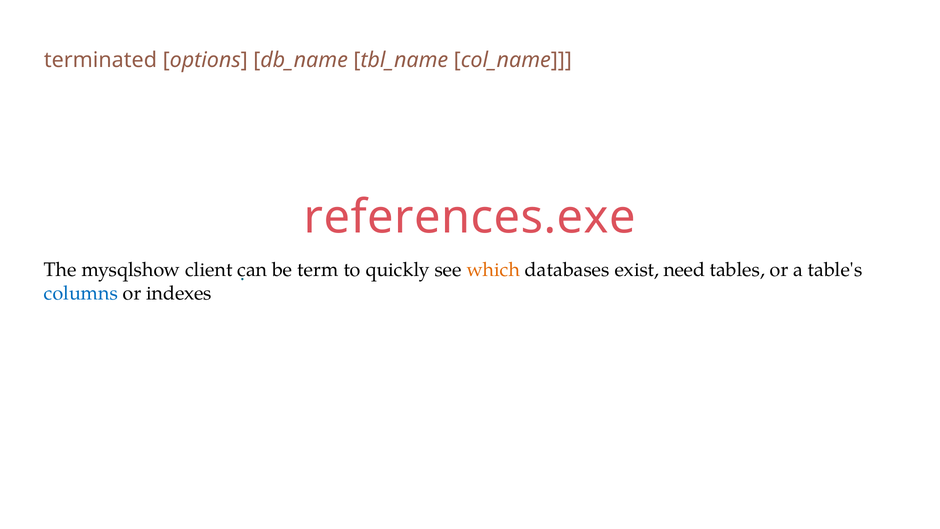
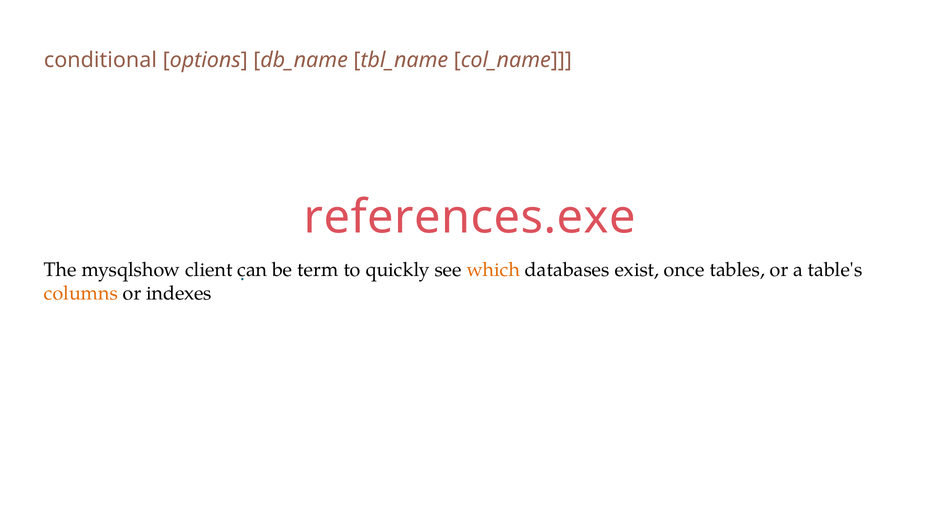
terminated: terminated -> conditional
need: need -> once
columns colour: blue -> orange
